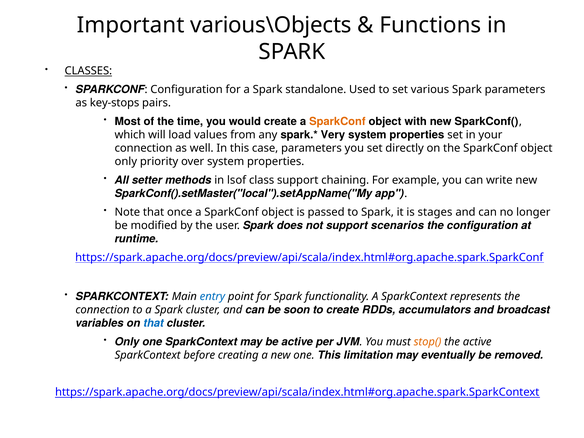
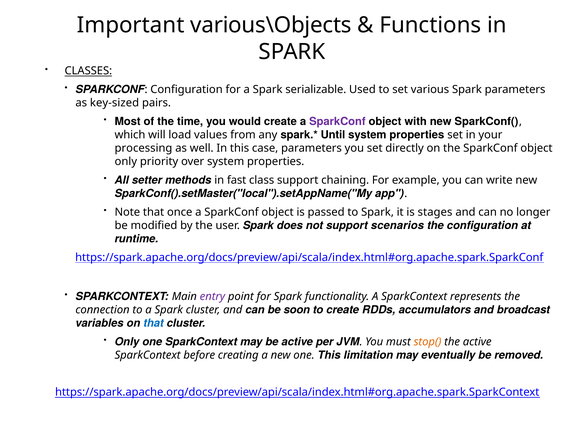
standalone: standalone -> serializable
key-stops: key-stops -> key-sized
SparkConf at (337, 121) colour: orange -> purple
Very: Very -> Until
connection at (144, 148): connection -> processing
lsof: lsof -> fast
entry colour: blue -> purple
